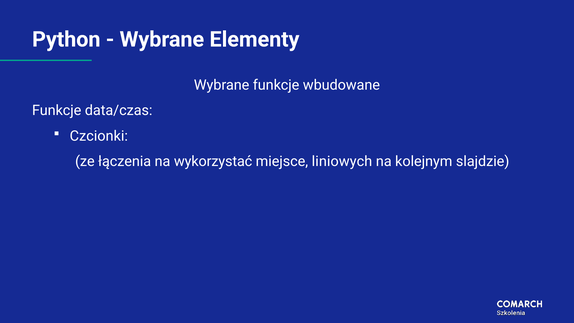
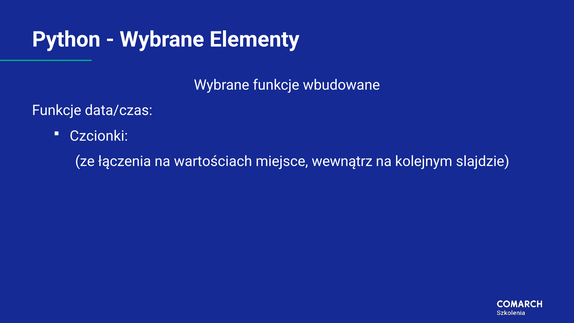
wykorzystać: wykorzystać -> wartościach
liniowych: liniowych -> wewnątrz
